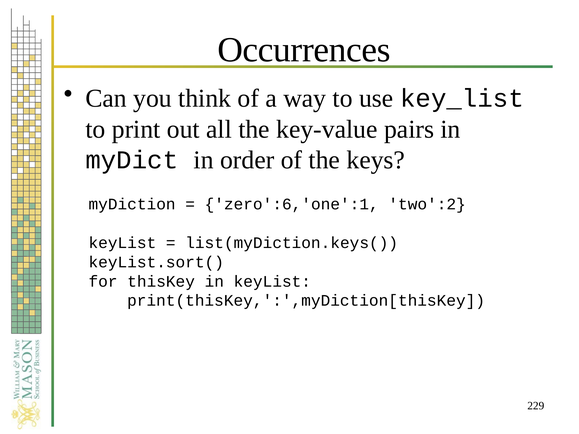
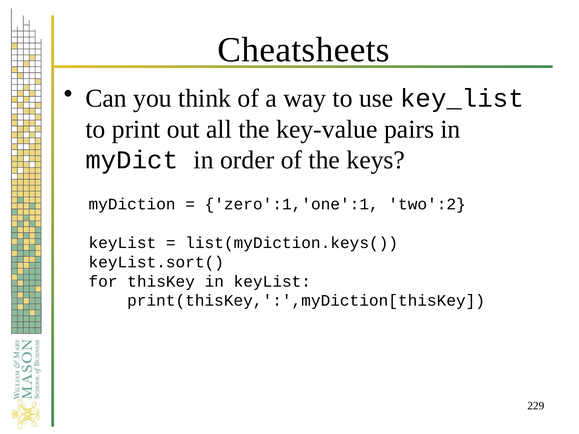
Occurrences: Occurrences -> Cheatsheets
zero':6,'one':1: zero':6,'one':1 -> zero':1,'one':1
